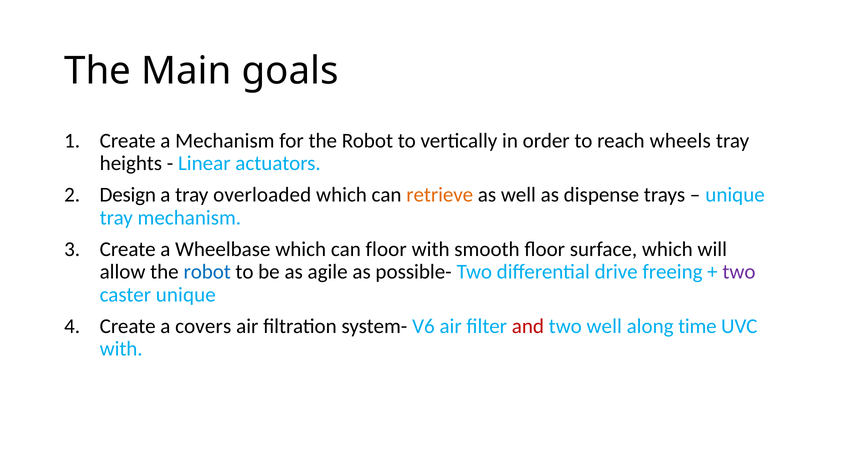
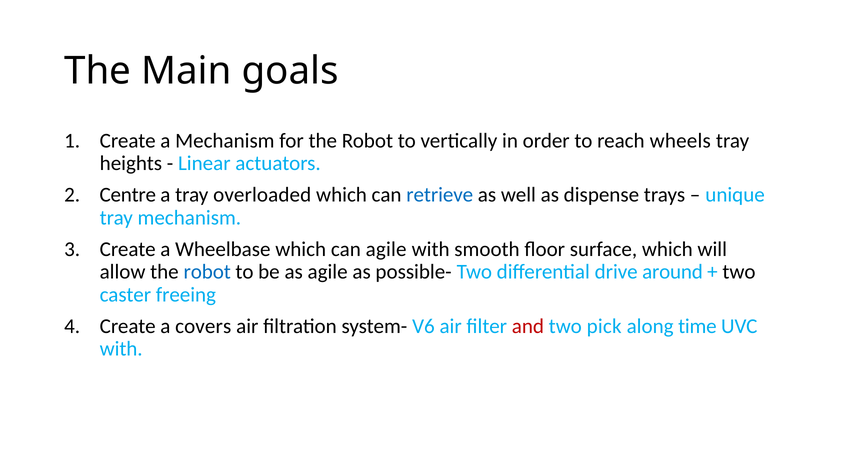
Design: Design -> Centre
retrieve colour: orange -> blue
can floor: floor -> agile
freeing: freeing -> around
two at (739, 272) colour: purple -> black
caster unique: unique -> freeing
two well: well -> pick
